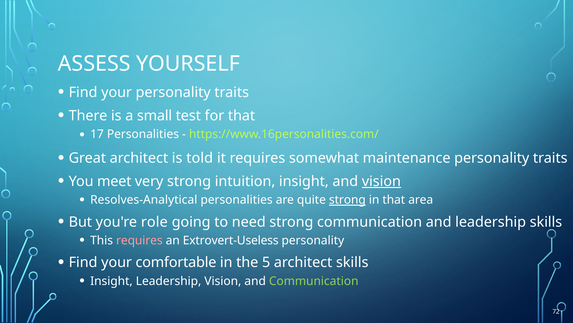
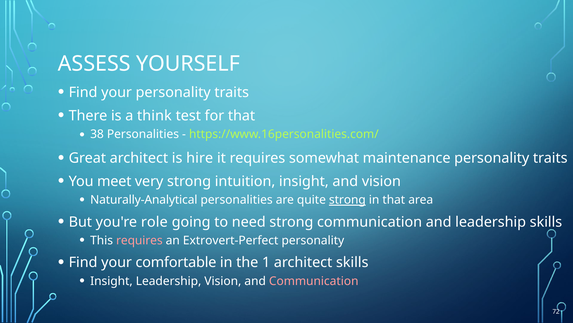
small: small -> think
17: 17 -> 38
told: told -> hire
vision at (381, 181) underline: present -> none
Resolves-Analytical: Resolves-Analytical -> Naturally-Analytical
Extrovert-Useless: Extrovert-Useless -> Extrovert-Perfect
5: 5 -> 1
Communication at (314, 281) colour: light green -> pink
